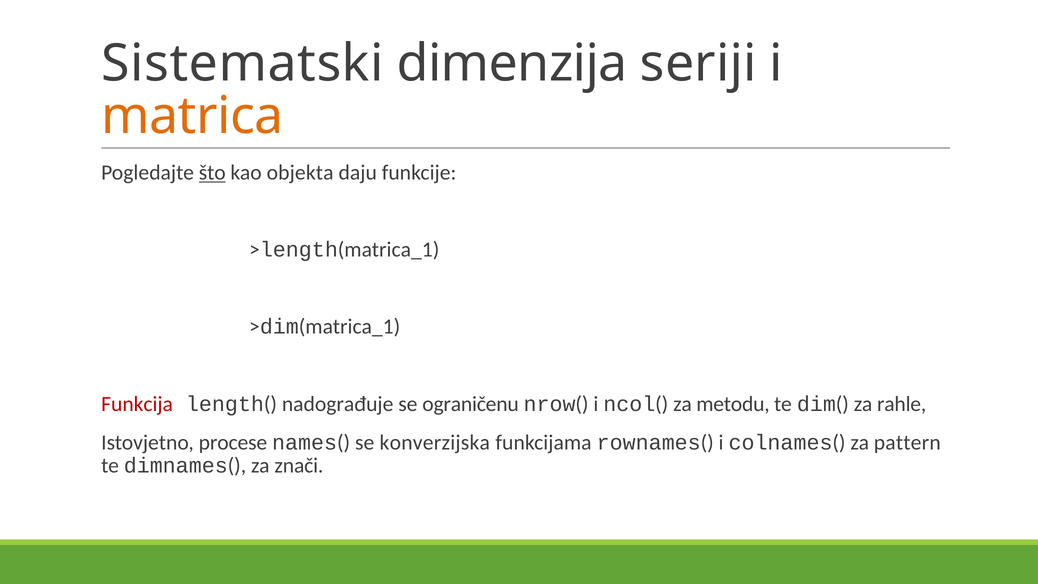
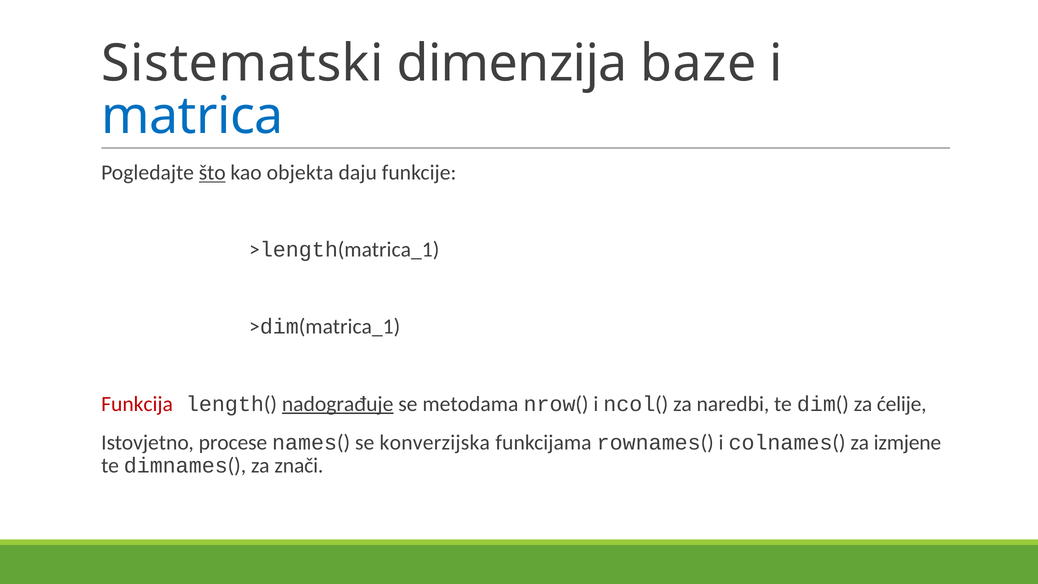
seriji: seriji -> baze
matrica colour: orange -> blue
nadograđuje underline: none -> present
ograničenu: ograničenu -> metodama
metodu: metodu -> naredbi
rahle: rahle -> ćelije
pattern: pattern -> izmjene
